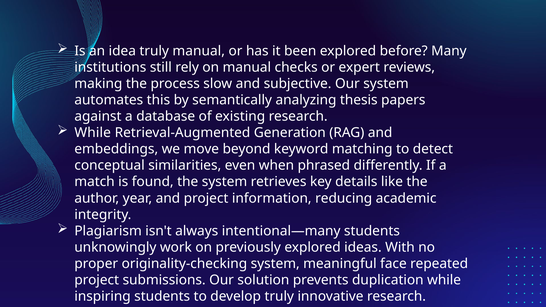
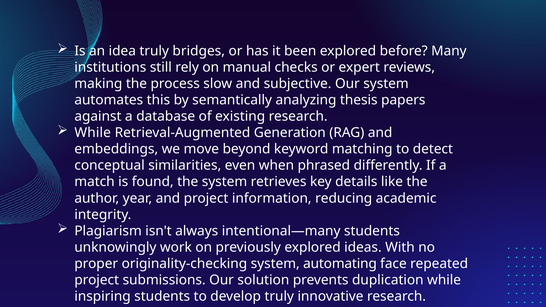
truly manual: manual -> bridges
meaningful: meaningful -> automating
